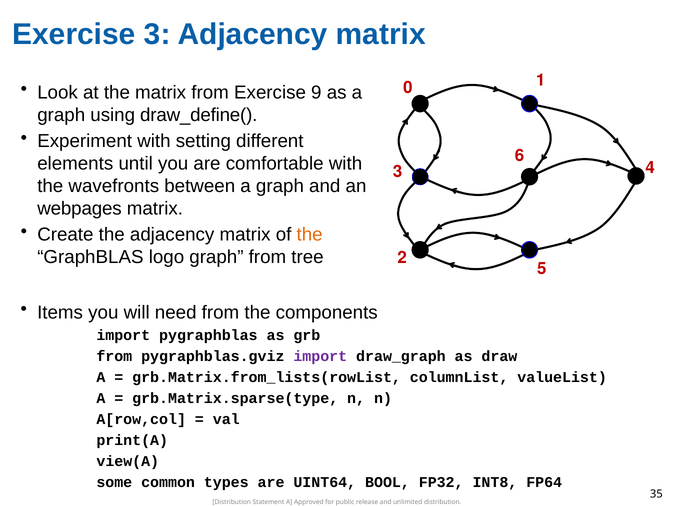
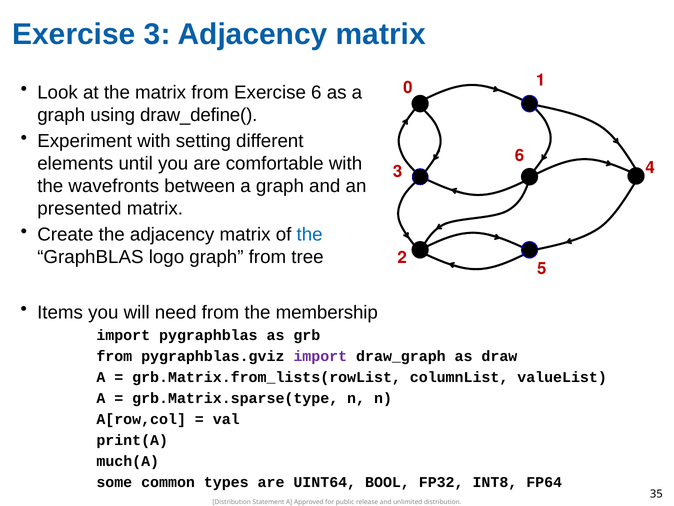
Exercise 9: 9 -> 6
webpages: webpages -> presented
the at (310, 235) colour: orange -> blue
components: components -> membership
view(A: view(A -> much(A
